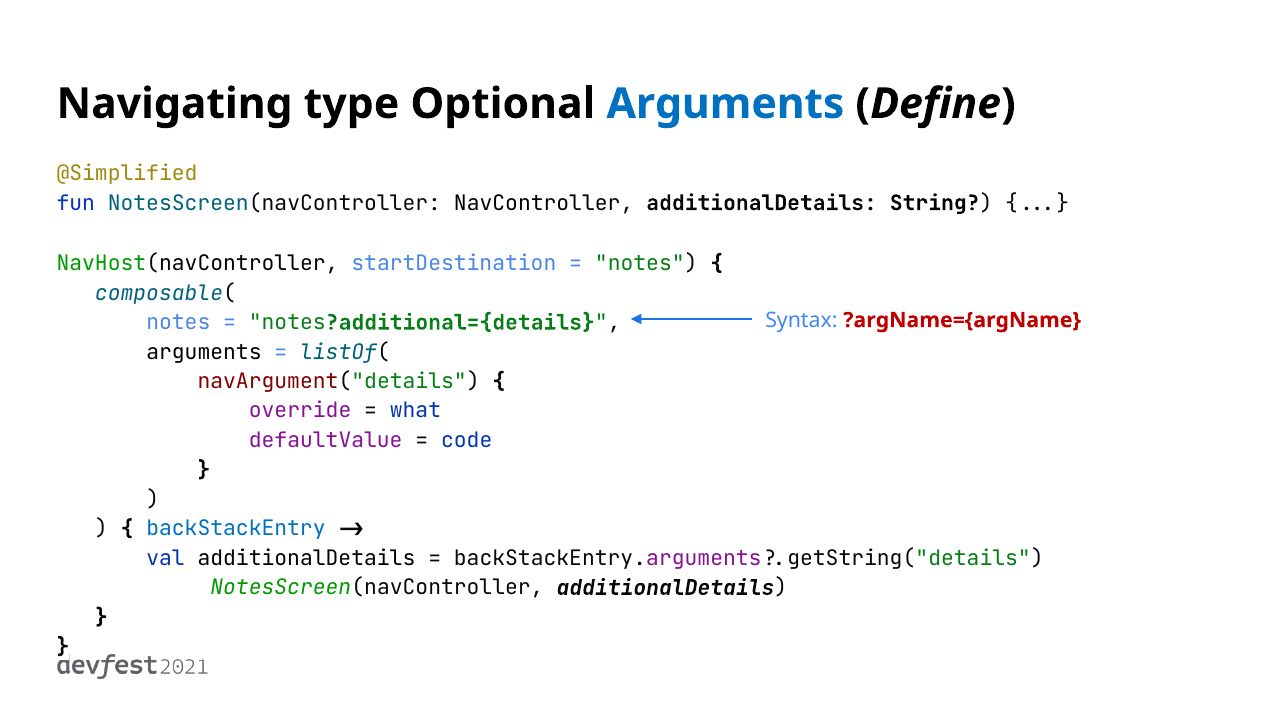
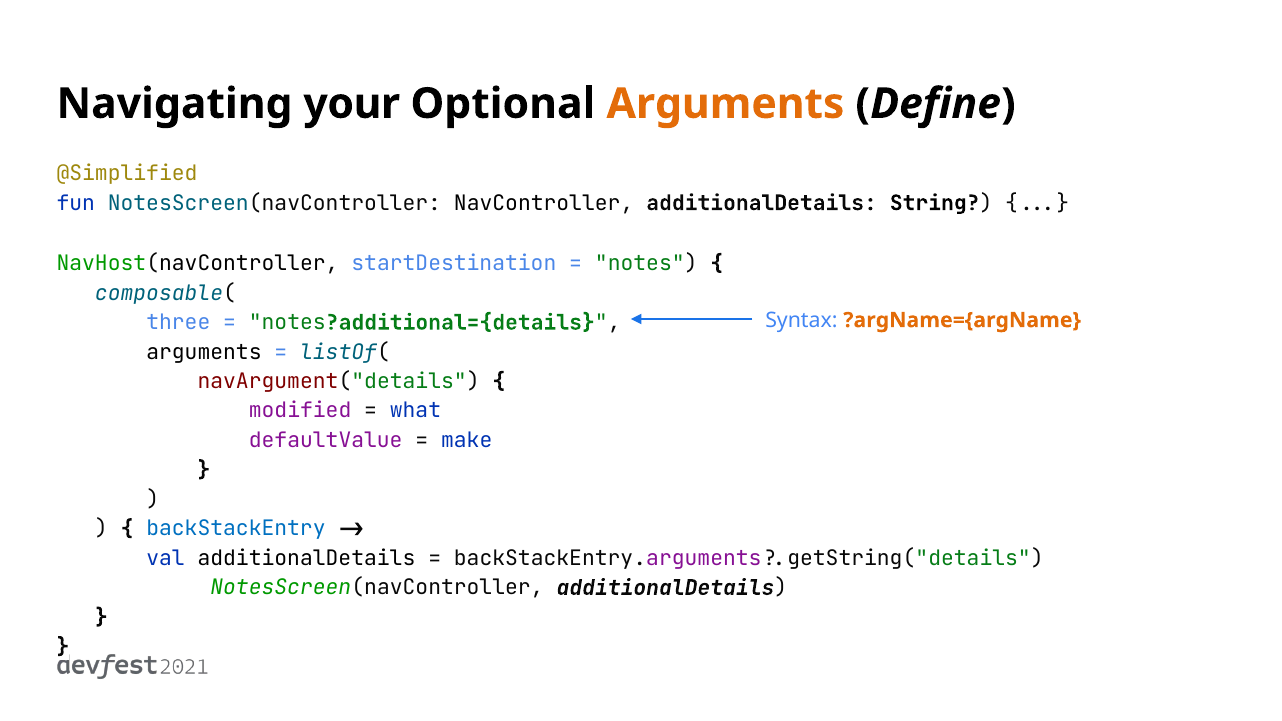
type: type -> your
Arguments at (725, 104) colour: blue -> orange
?argName={argName colour: red -> orange
notes at (178, 323): notes -> three
override: override -> modified
code: code -> make
